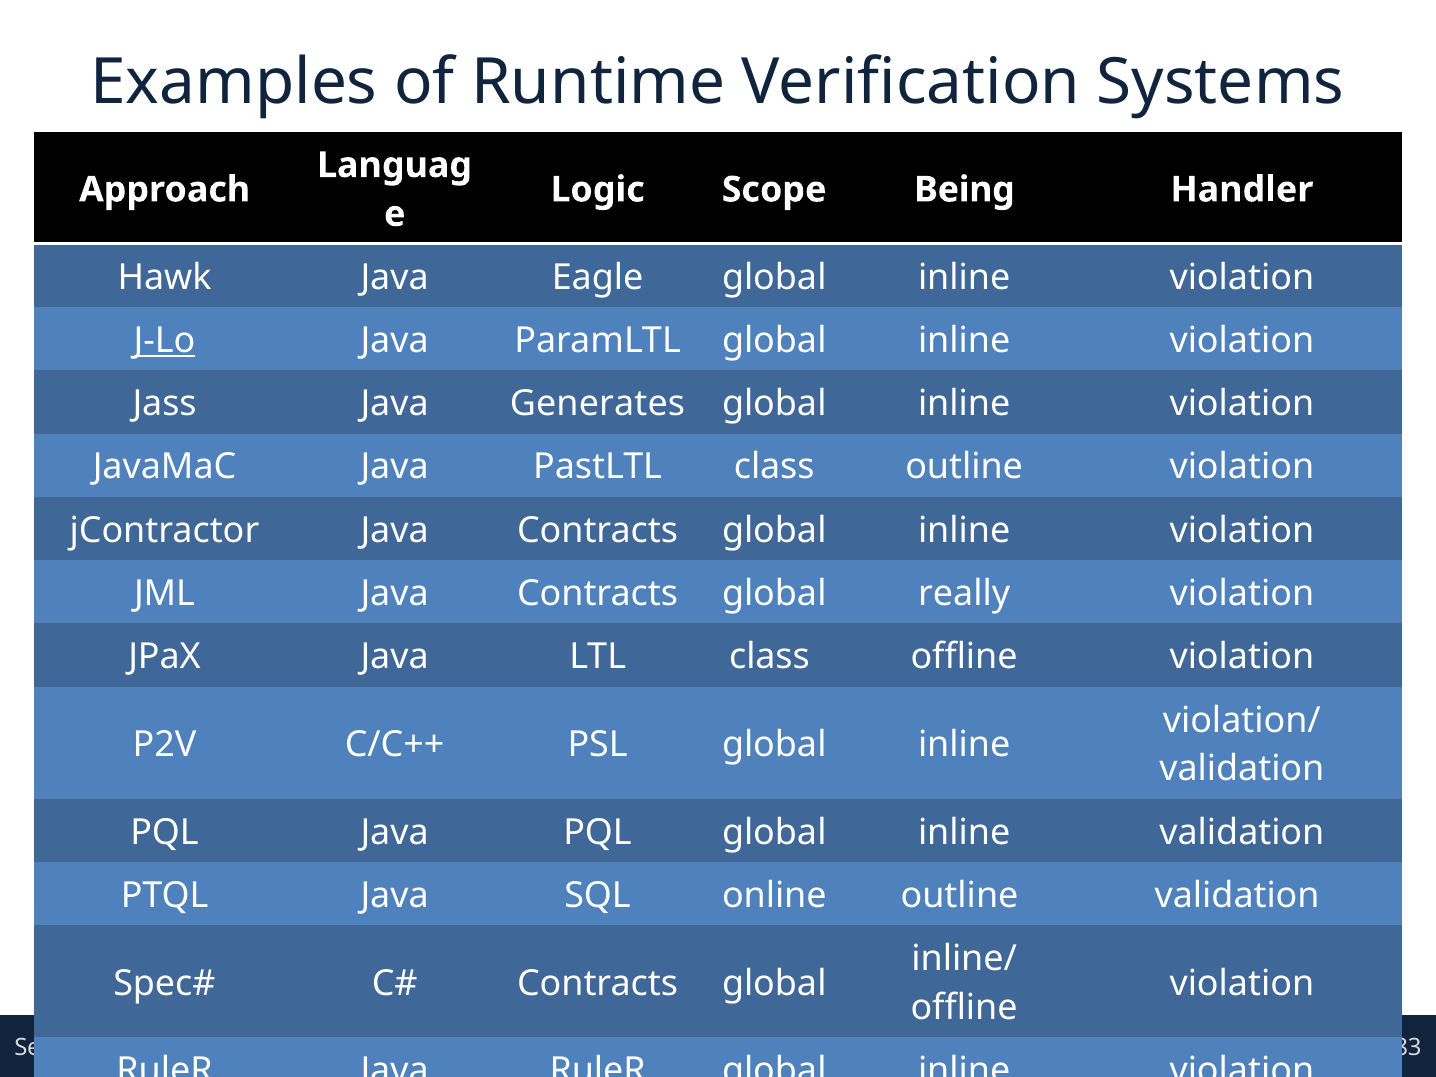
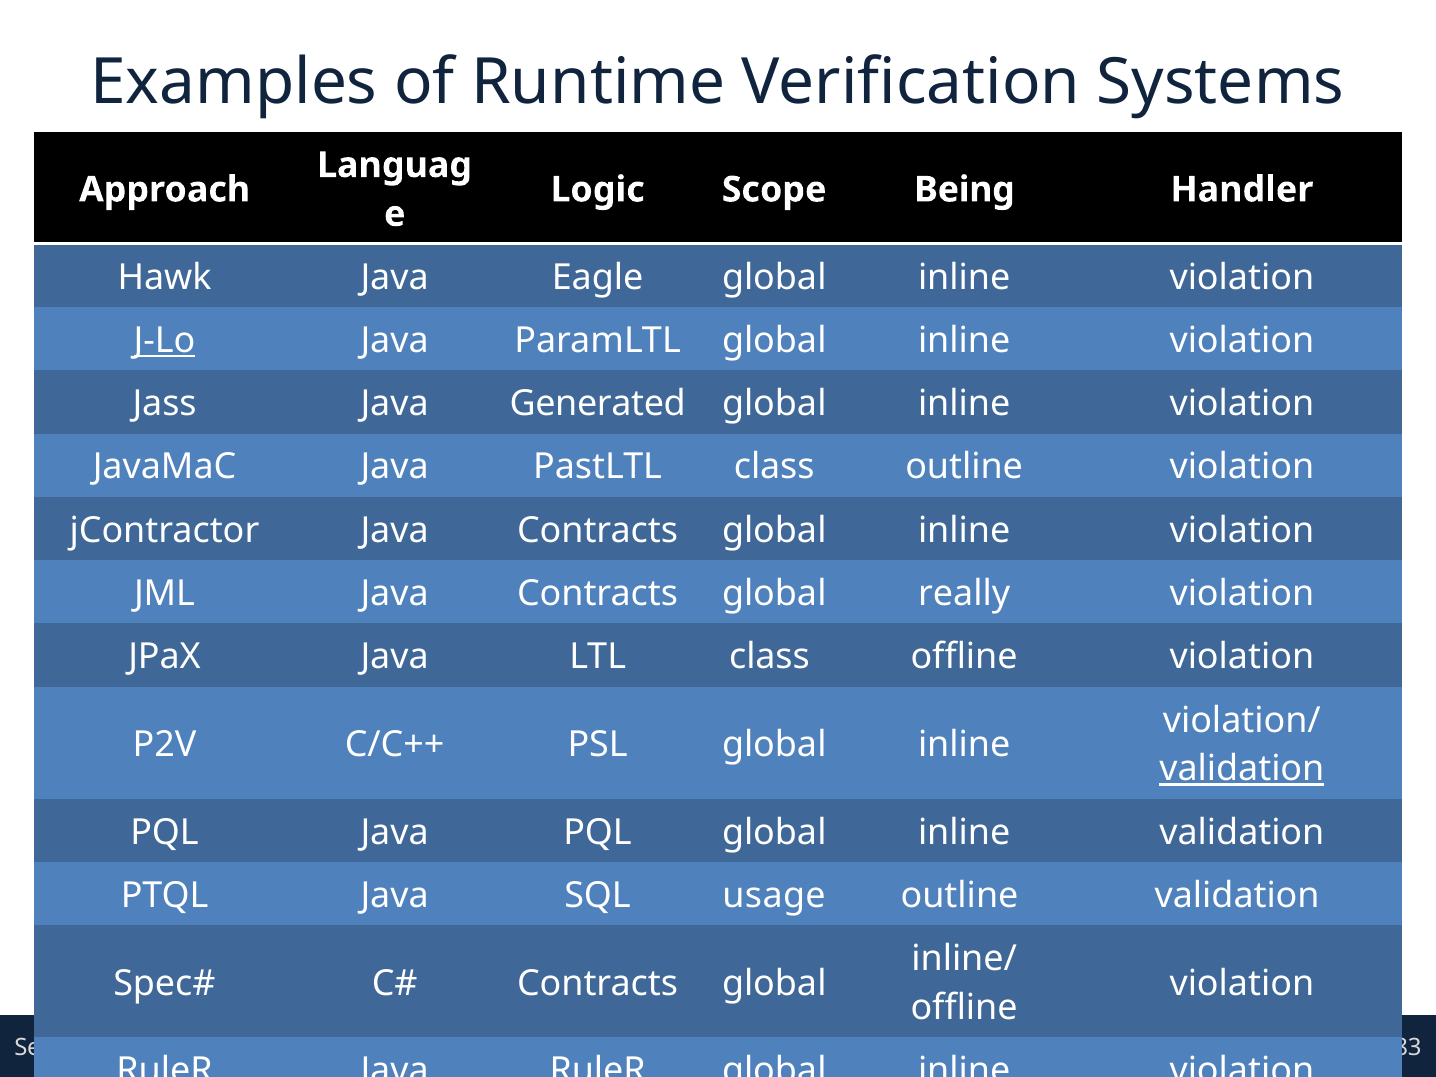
Generates: Generates -> Generated
validation at (1242, 769) underline: none -> present
online: online -> usage
